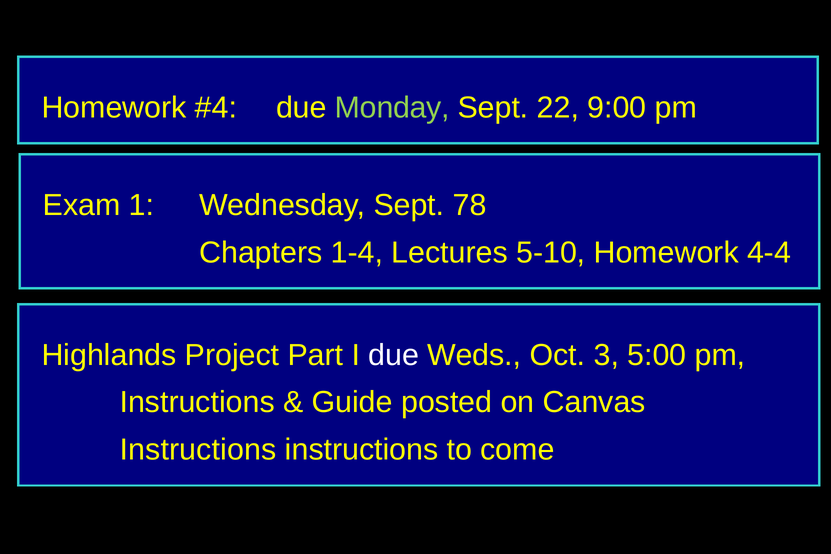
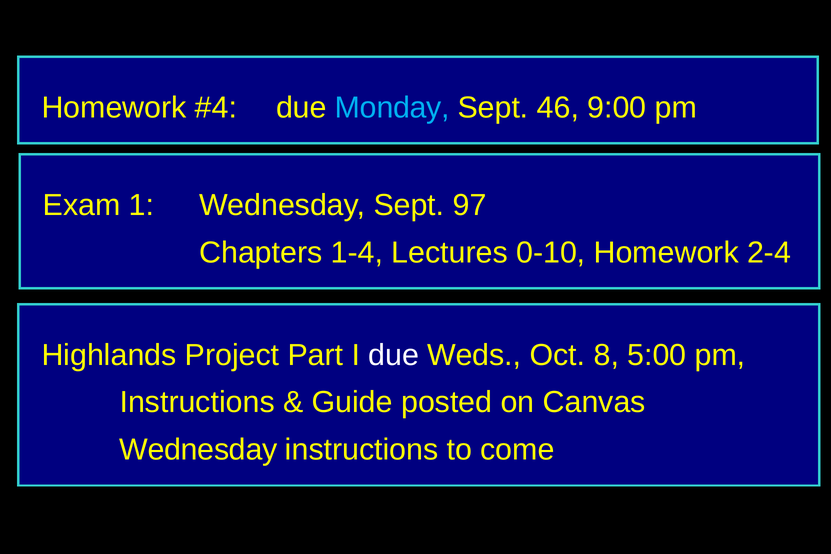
Monday colour: light green -> light blue
22: 22 -> 46
78: 78 -> 97
5-10: 5-10 -> 0-10
4-4: 4-4 -> 2-4
3: 3 -> 8
Instructions at (198, 450): Instructions -> Wednesday
